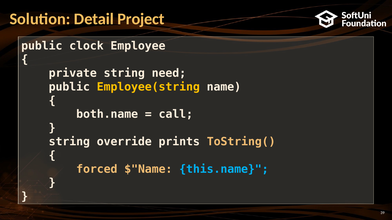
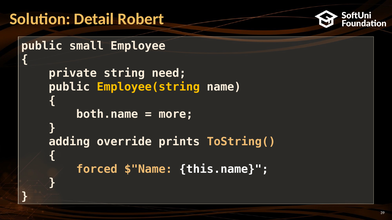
Project: Project -> Robert
clock: clock -> small
call: call -> more
string at (69, 142): string -> adding
this.name colour: light blue -> white
